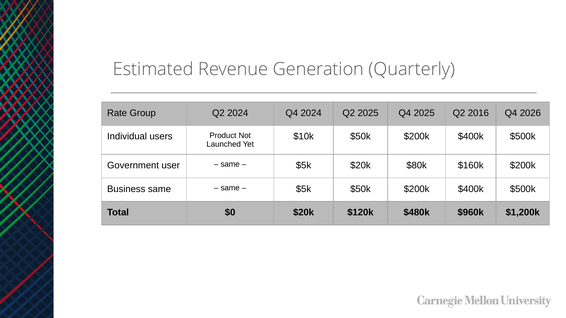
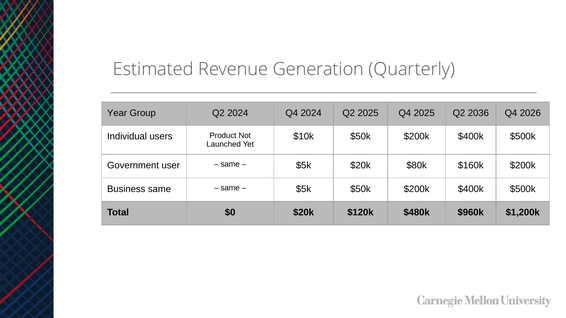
Rate: Rate -> Year
2016: 2016 -> 2036
